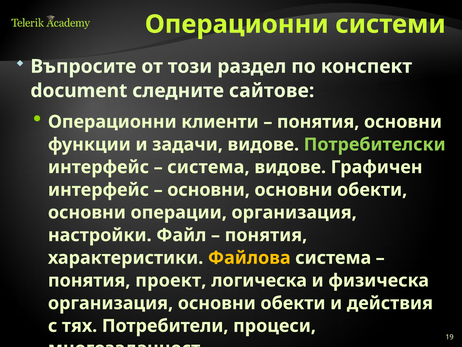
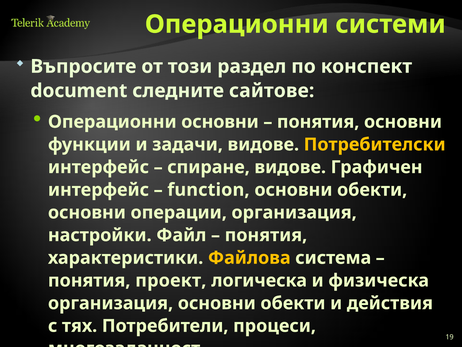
Операционни клиенти: клиенти -> основни
Потребителски colour: light green -> yellow
система at (208, 167): система -> спиране
основни at (209, 190): основни -> function
